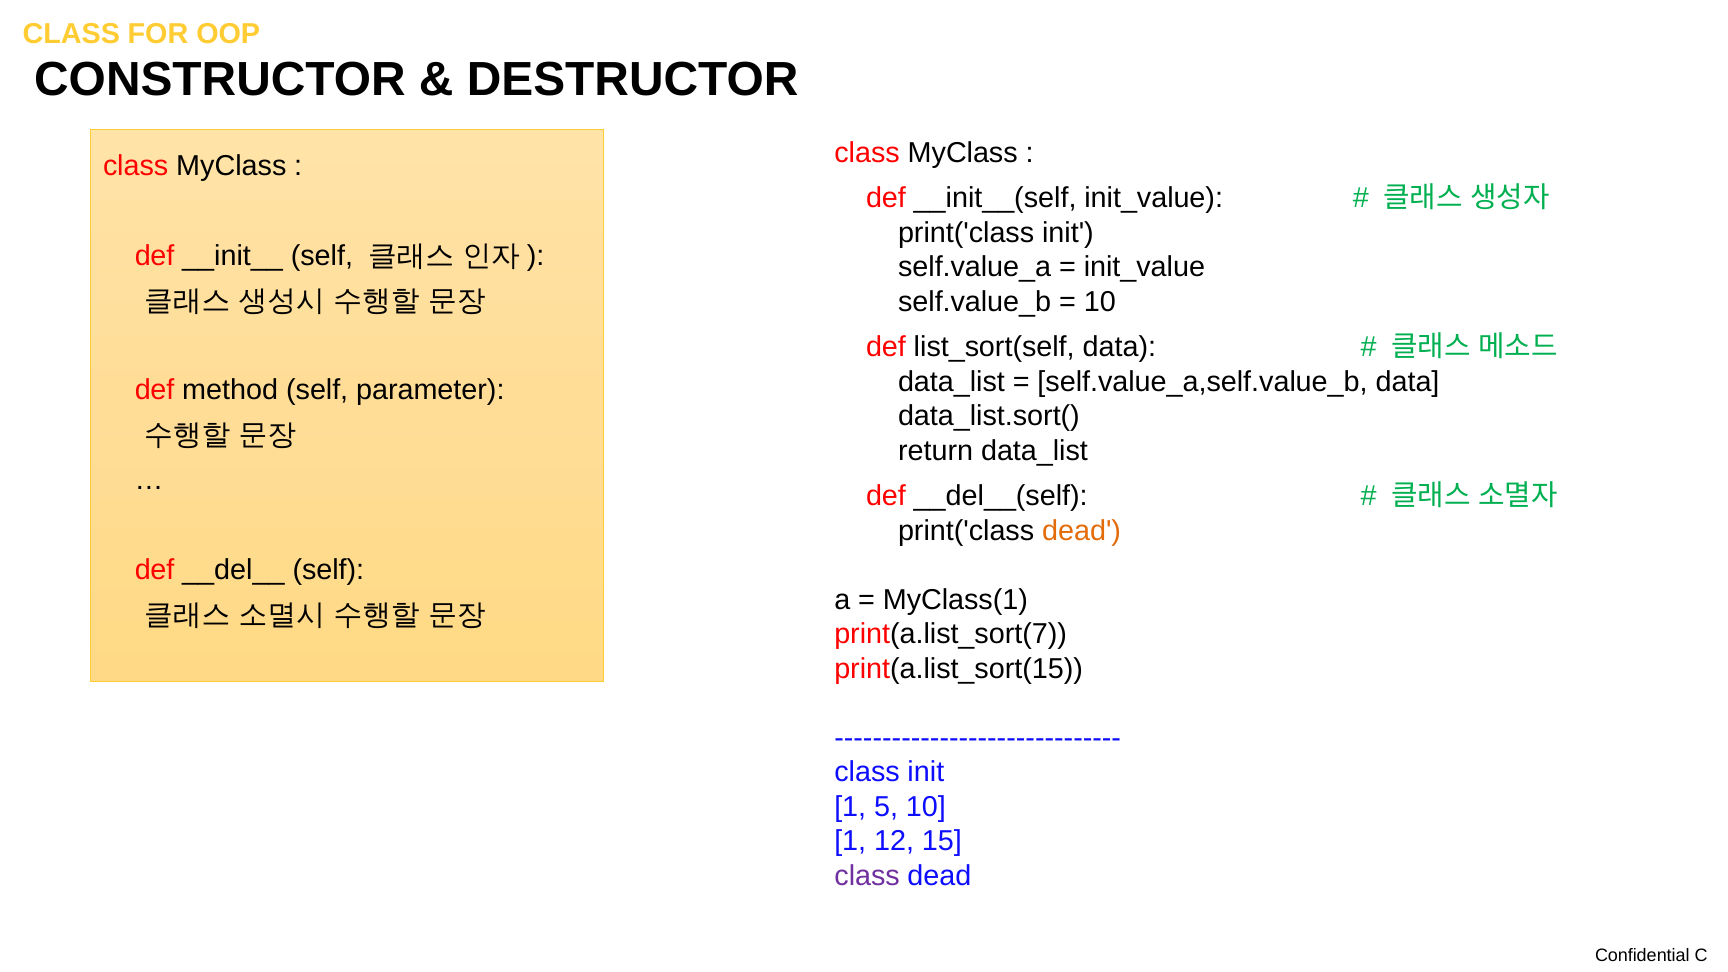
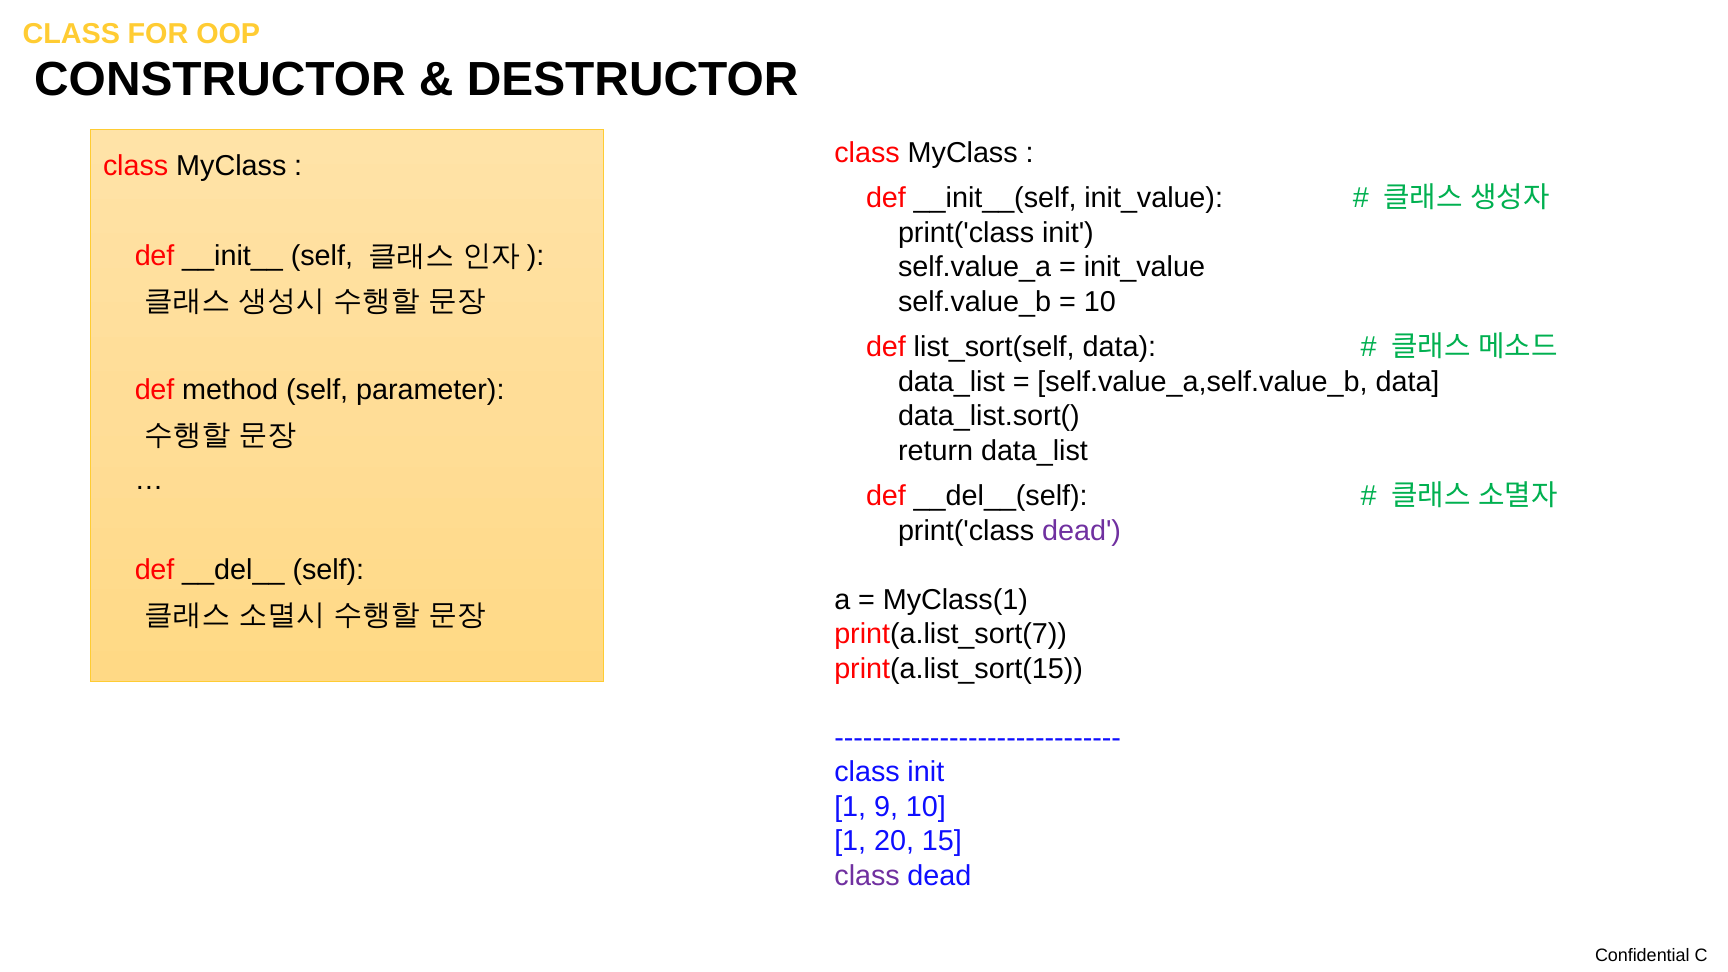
dead at (1082, 531) colour: orange -> purple
5: 5 -> 9
12: 12 -> 20
